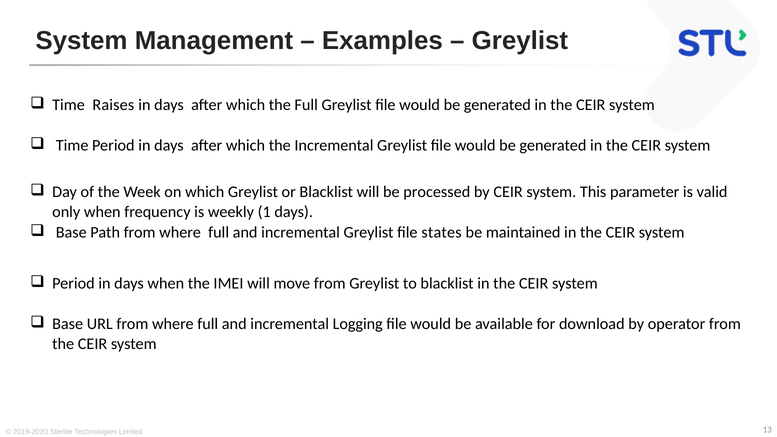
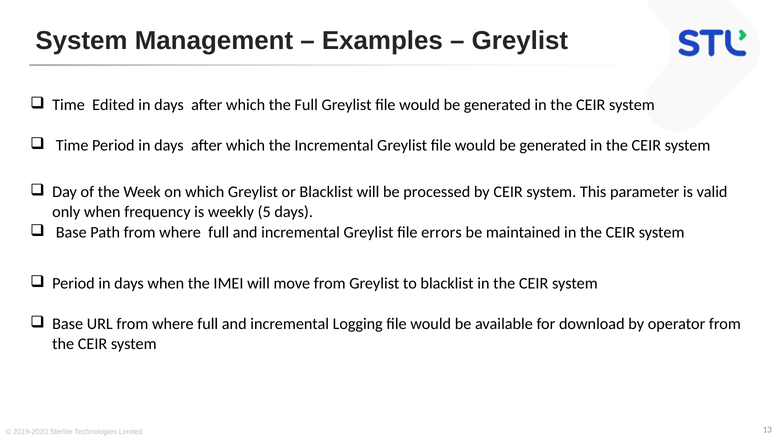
Raises: Raises -> Edited
1: 1 -> 5
states: states -> errors
